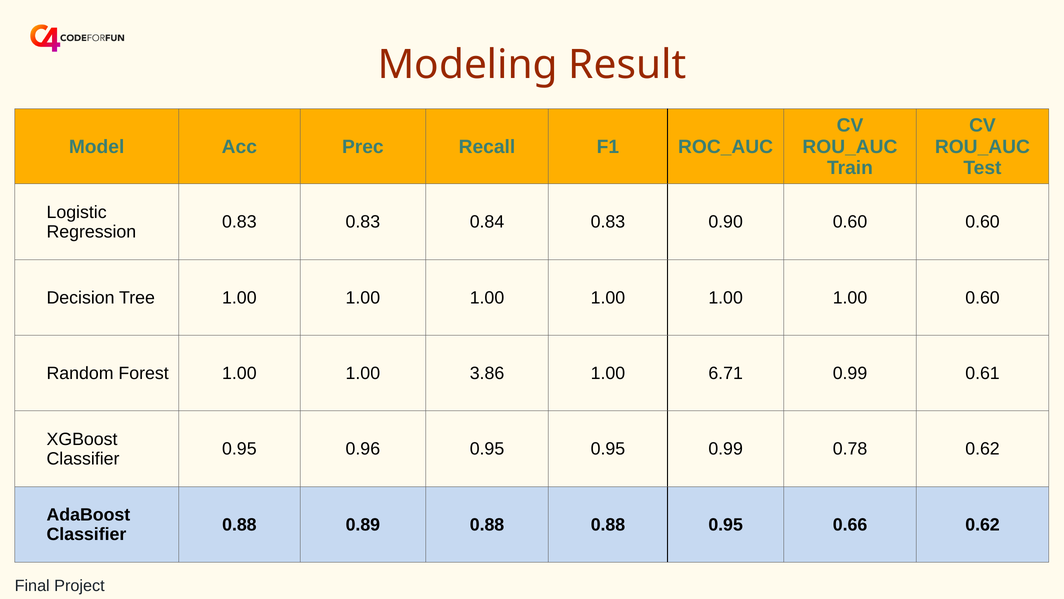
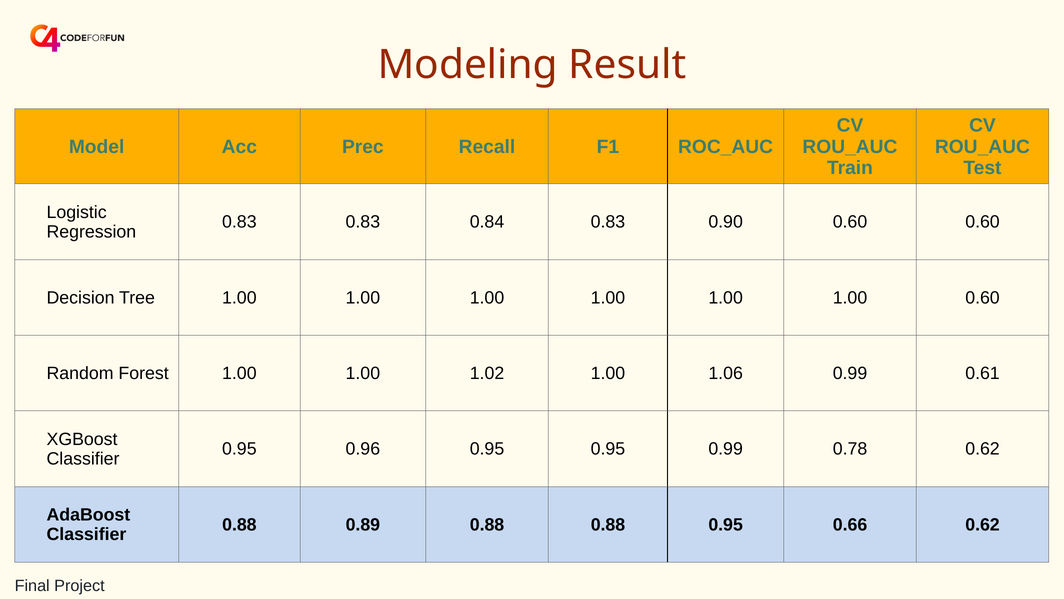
3.86: 3.86 -> 1.02
6.71: 6.71 -> 1.06
